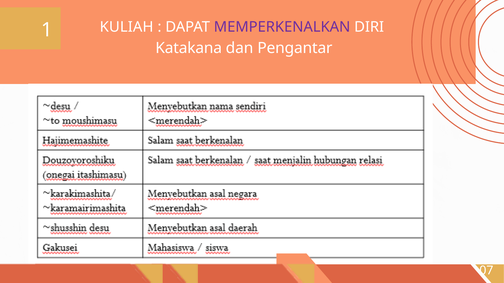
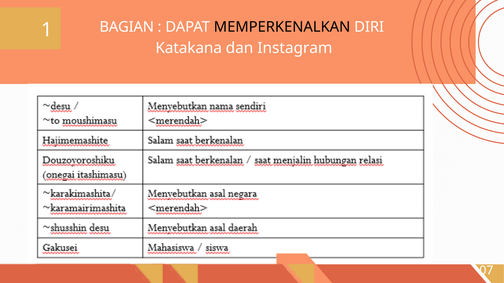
KULIAH: KULIAH -> BAGIAN
MEMPERKENALKAN colour: purple -> black
Pengantar: Pengantar -> Instagram
